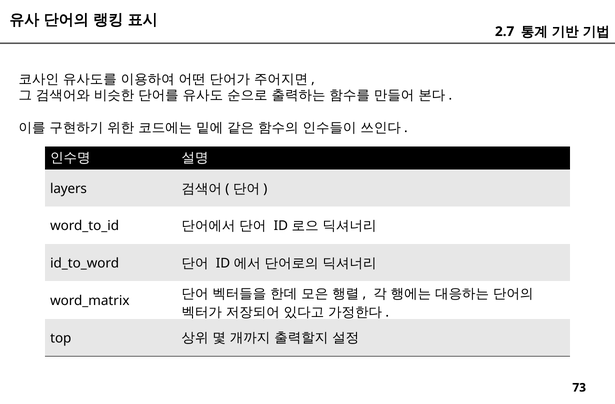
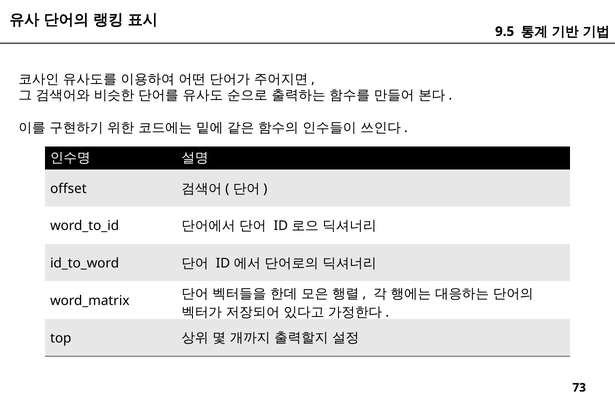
2.7: 2.7 -> 9.5
layers: layers -> offset
